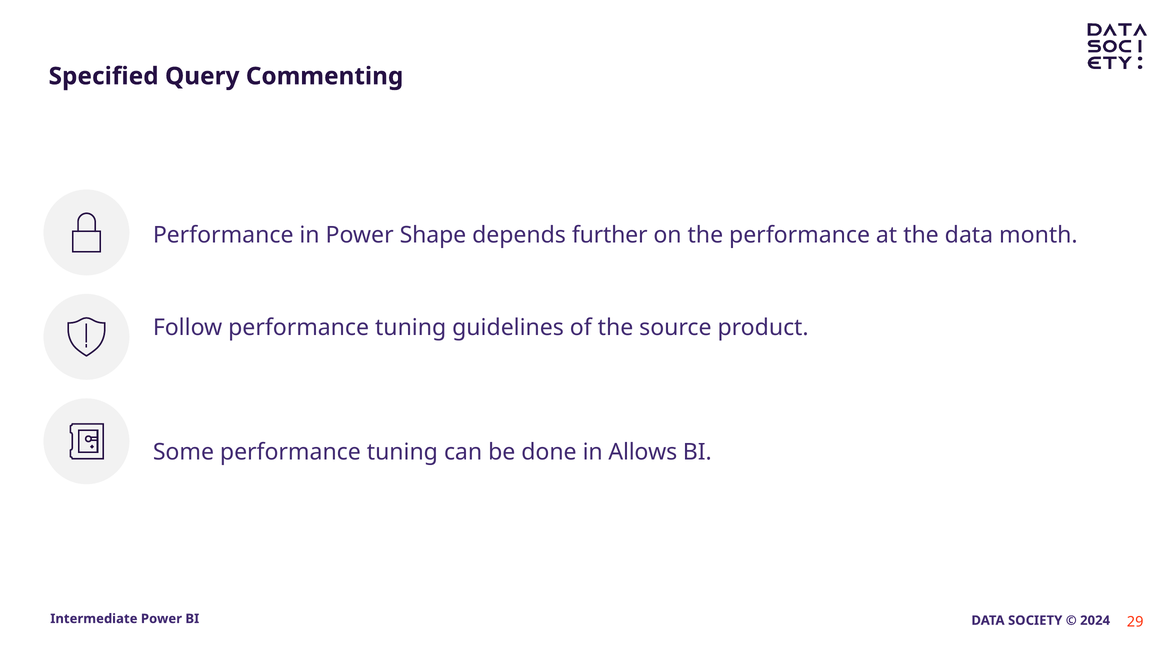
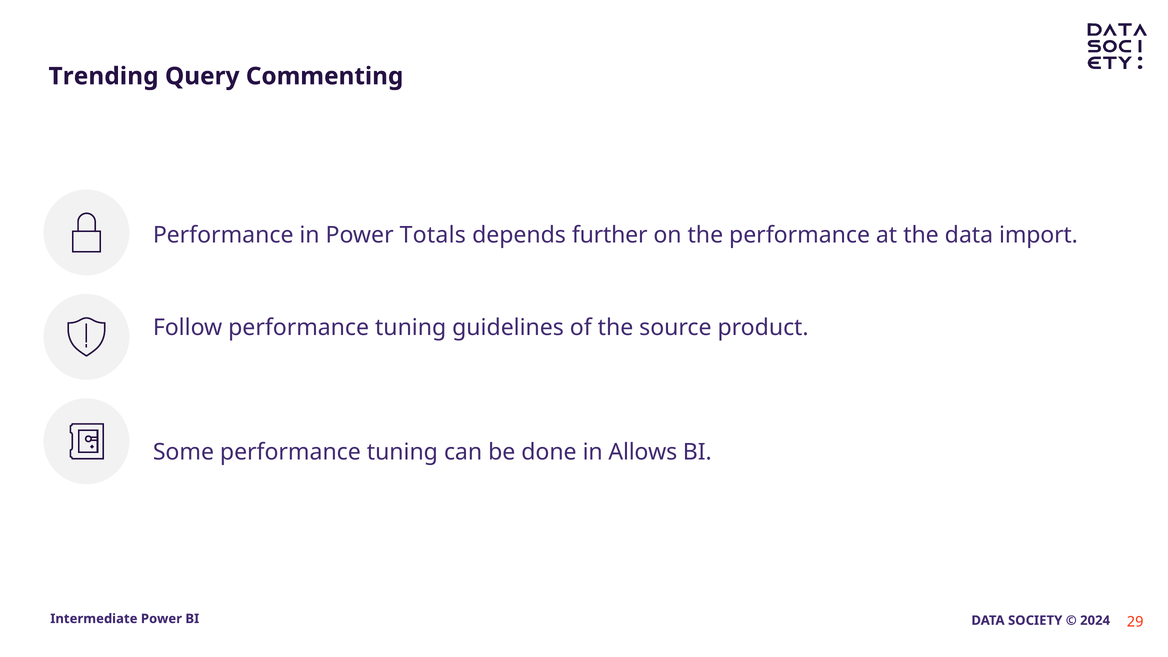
Specified: Specified -> Trending
Shape: Shape -> Totals
month: month -> import
